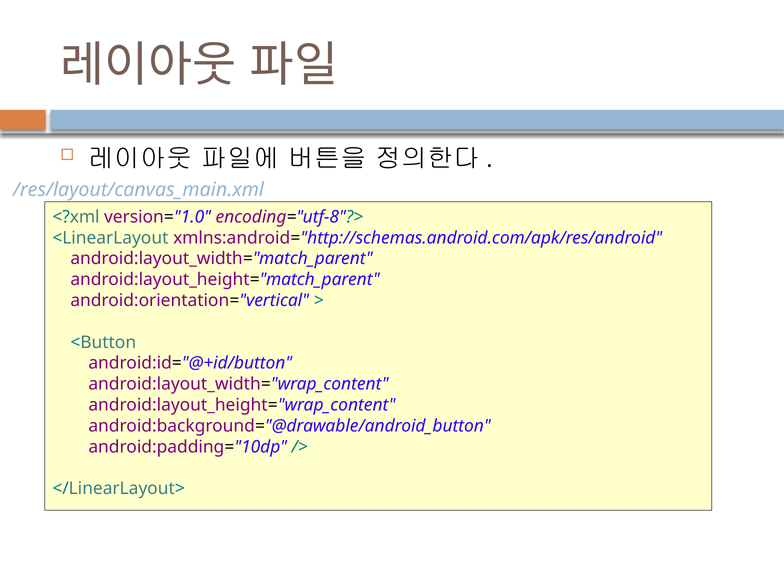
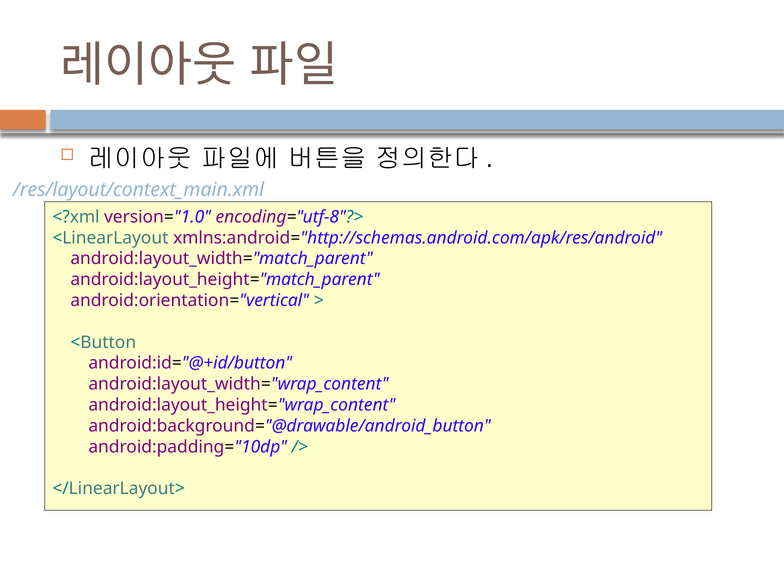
/res/layout/canvas_main.xml: /res/layout/canvas_main.xml -> /res/layout/context_main.xml
